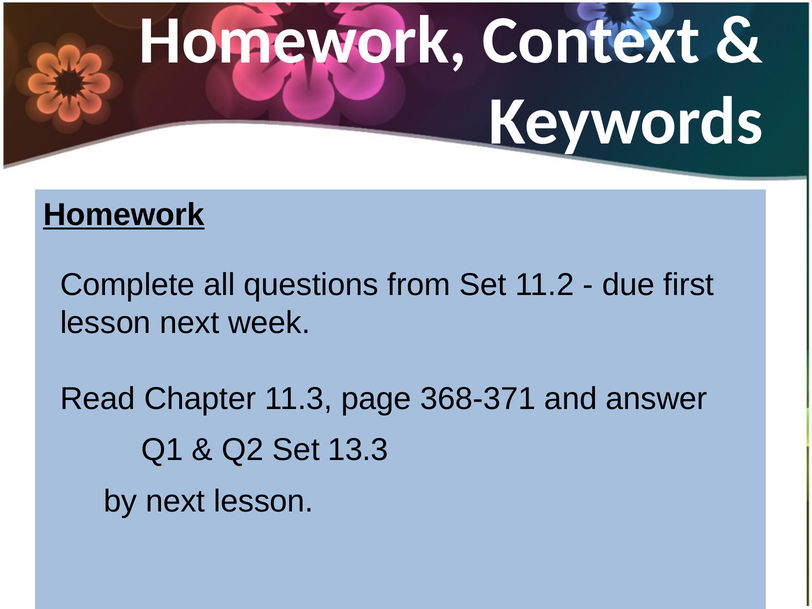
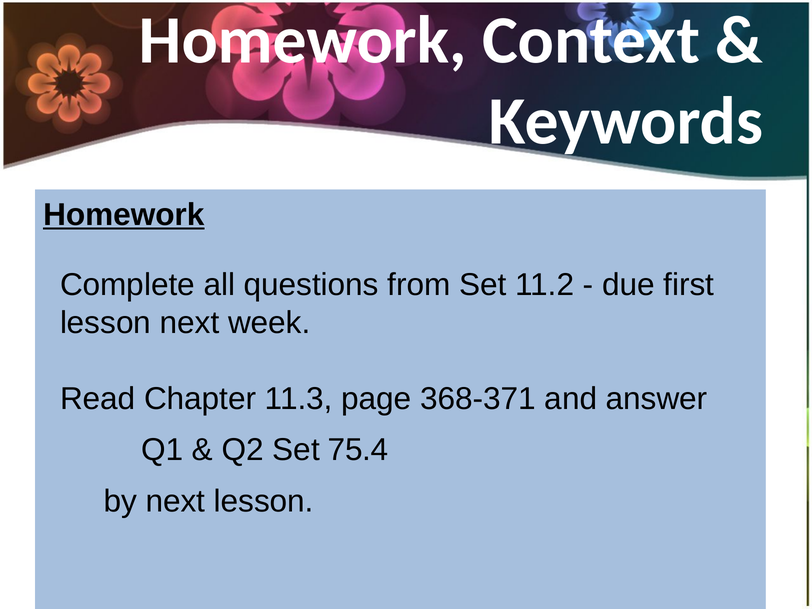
13.3: 13.3 -> 75.4
